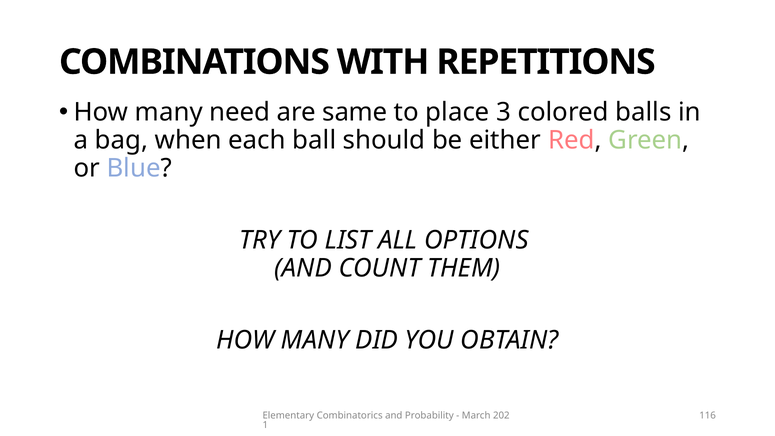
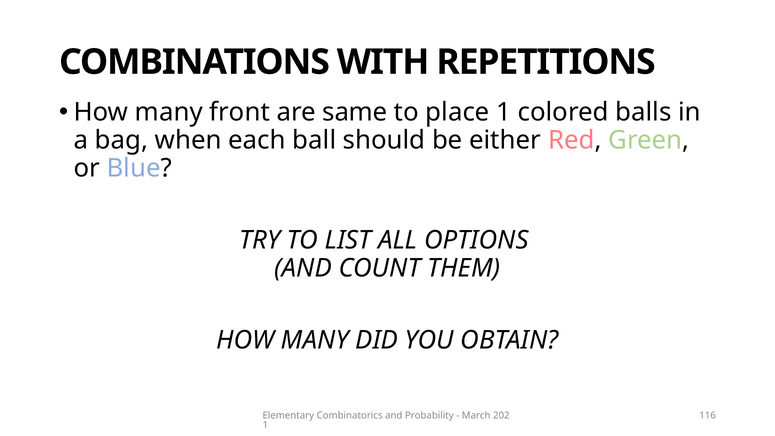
need: need -> front
place 3: 3 -> 1
